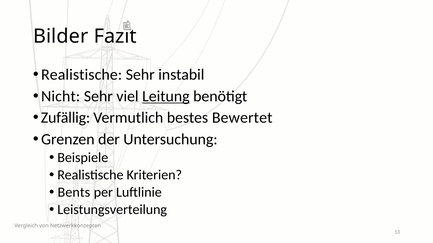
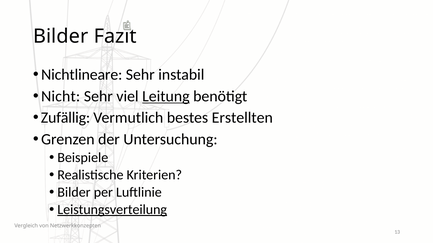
Realistische at (82, 75): Realistische -> Nichtlineare
Bewertet: Bewertet -> Erstellten
Bents at (74, 193): Bents -> Bilder
Leistungsverteilung underline: none -> present
